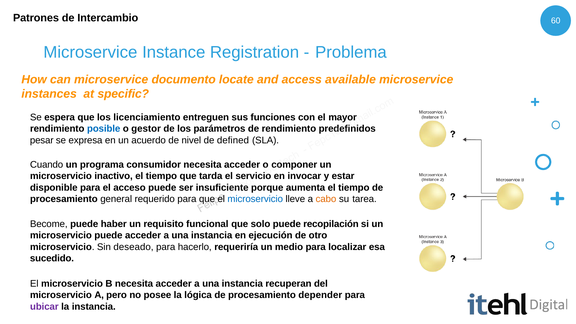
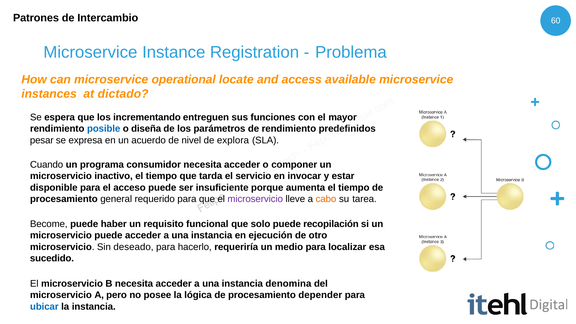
documento: documento -> operational
specific: specific -> dictado
licenciamiento: licenciamiento -> incrementando
gestor: gestor -> diseña
defined: defined -> explora
microservicio at (255, 199) colour: blue -> purple
recuperan: recuperan -> denomina
ubicar colour: purple -> blue
